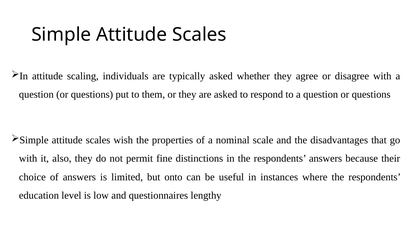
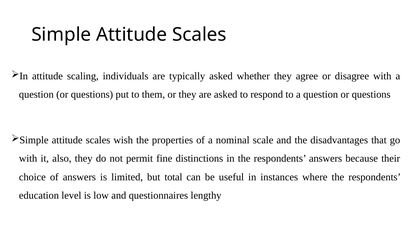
onto: onto -> total
